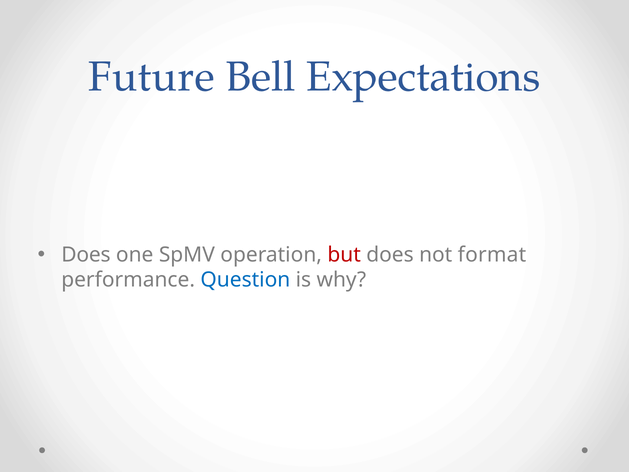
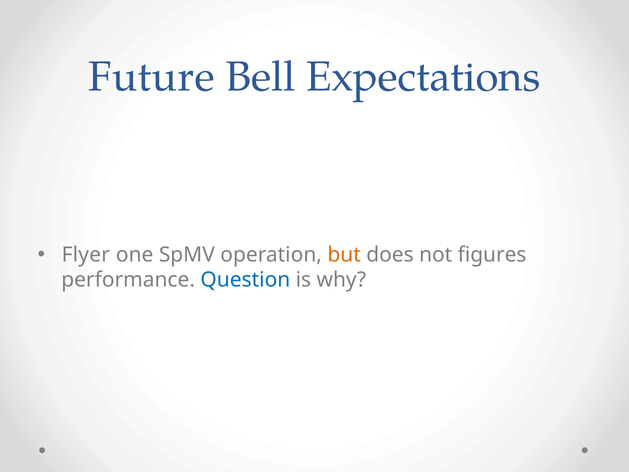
Does at (86, 255): Does -> Flyer
but colour: red -> orange
format: format -> figures
